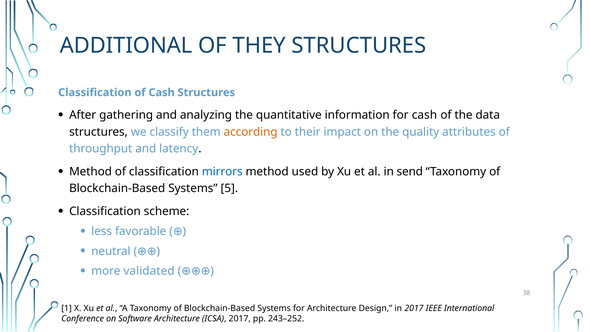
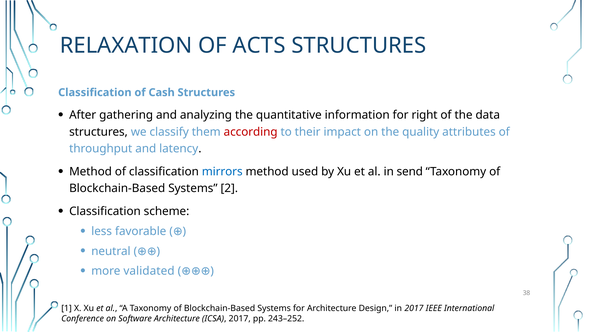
ADDITIONAL: ADDITIONAL -> RELAXATION
THEY: THEY -> ACTS
for cash: cash -> right
according colour: orange -> red
5: 5 -> 2
